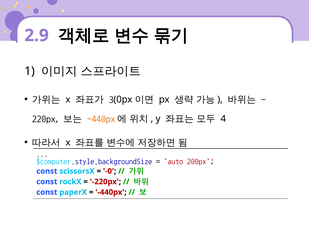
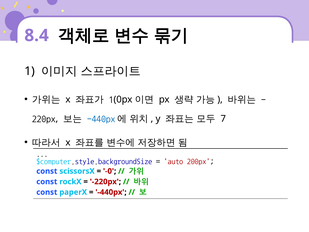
2.9: 2.9 -> 8.4
3 at (111, 99): 3 -> 1
-440px at (101, 119) colour: orange -> blue
4: 4 -> 7
